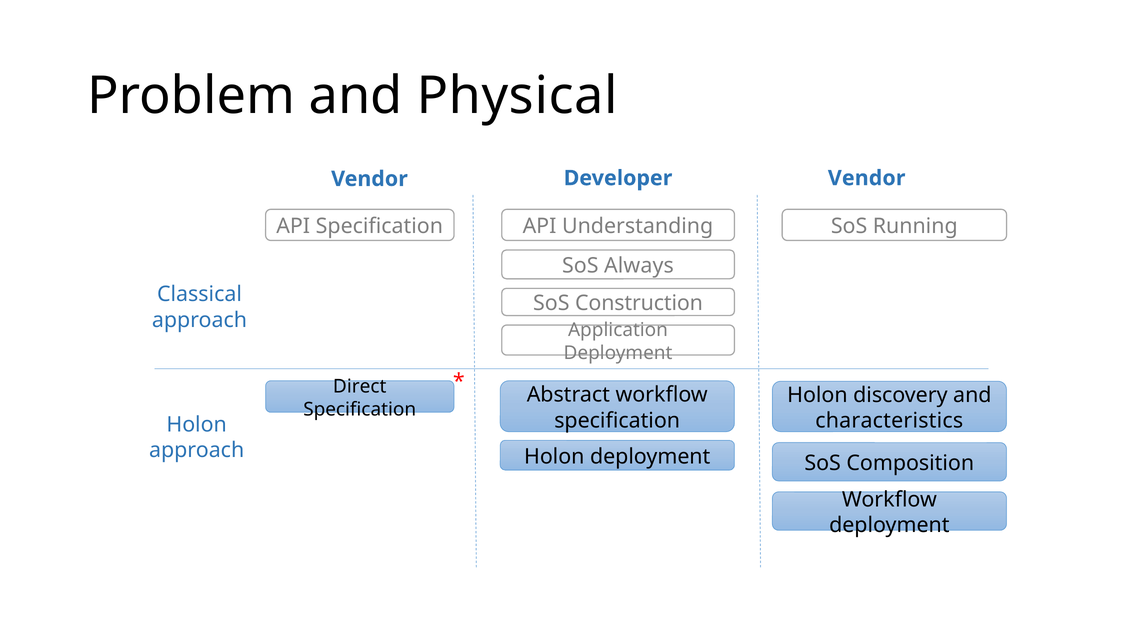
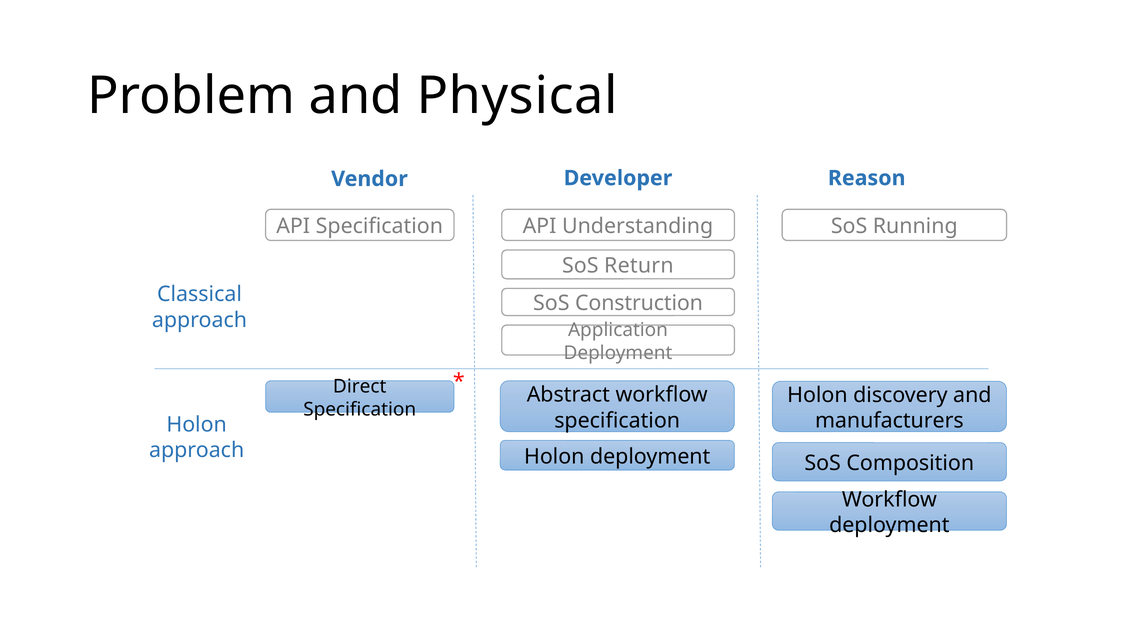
Developer Vendor: Vendor -> Reason
Always: Always -> Return
characteristics: characteristics -> manufacturers
